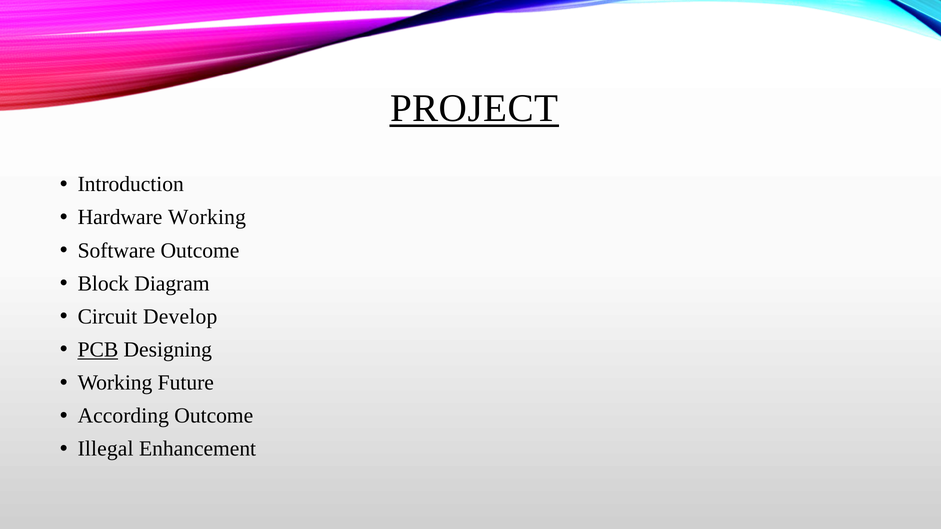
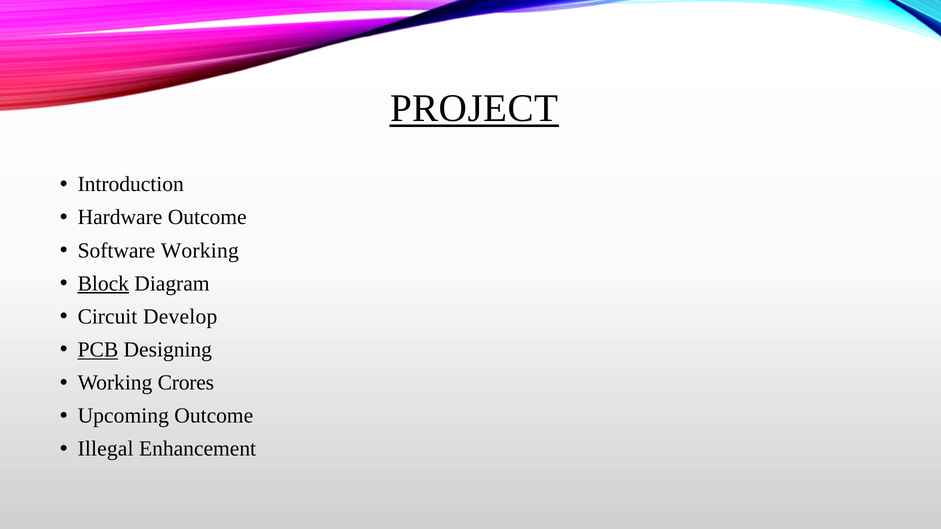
Hardware Working: Working -> Outcome
Software Outcome: Outcome -> Working
Block underline: none -> present
Future: Future -> Crores
According: According -> Upcoming
